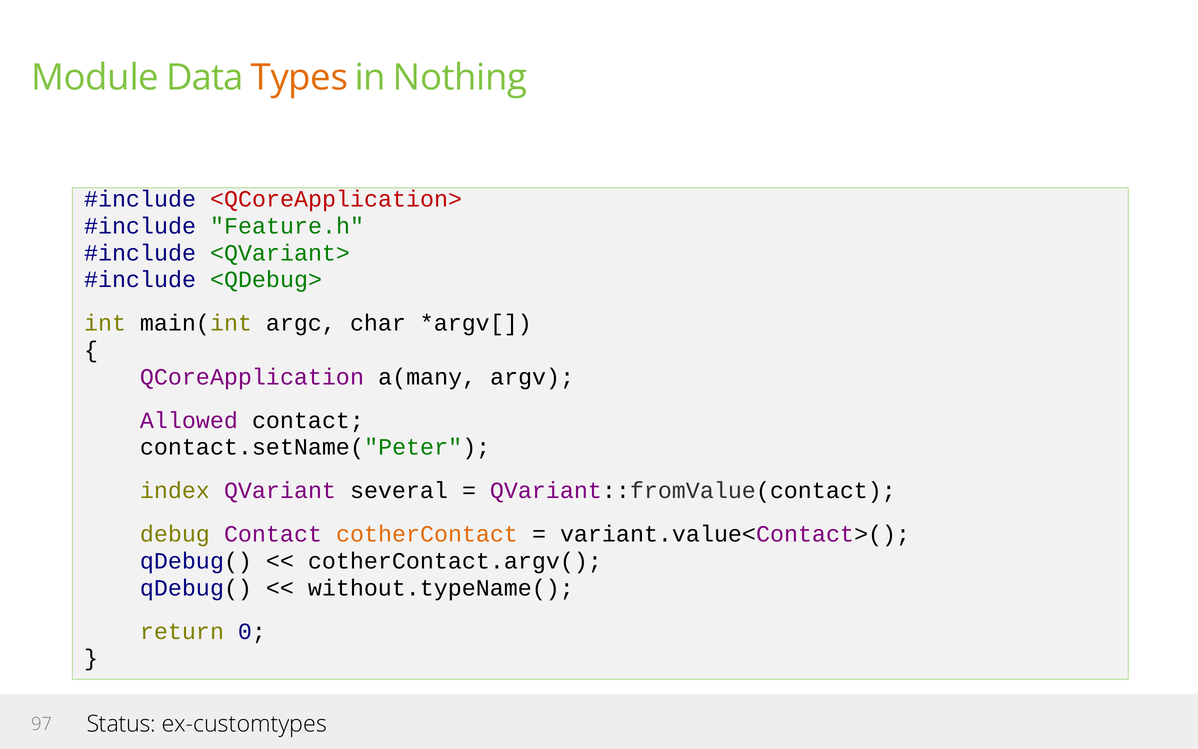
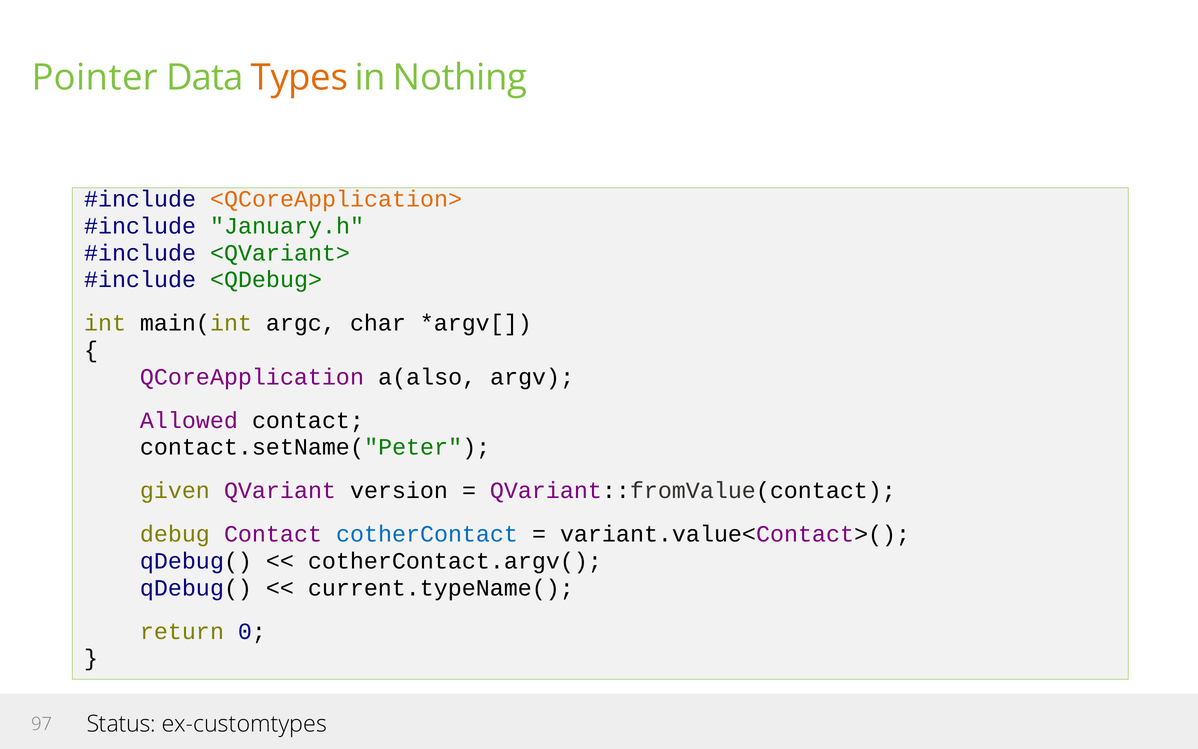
Module: Module -> Pointer
<QCoreApplication> colour: red -> orange
Feature.h: Feature.h -> January.h
a(many: a(many -> a(also
index: index -> given
several: several -> version
cotherContact colour: orange -> blue
without.typeName(: without.typeName( -> current.typeName(
